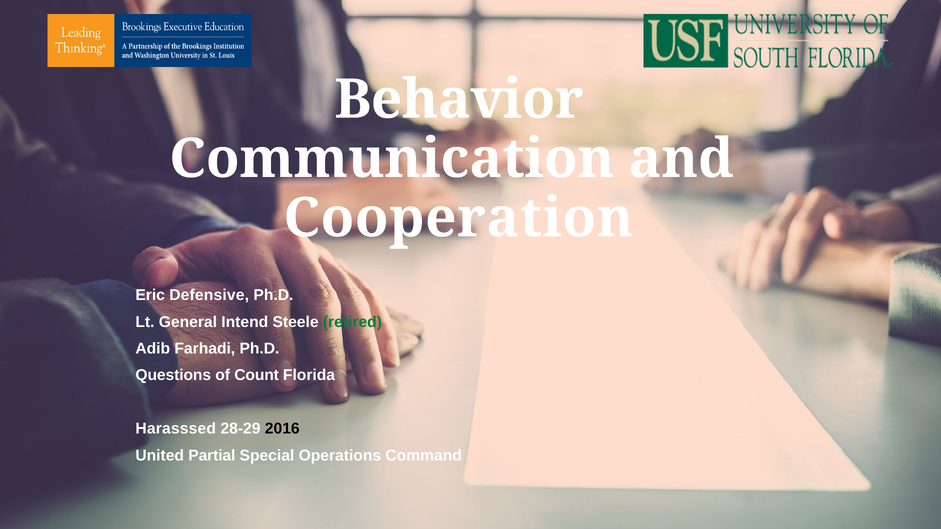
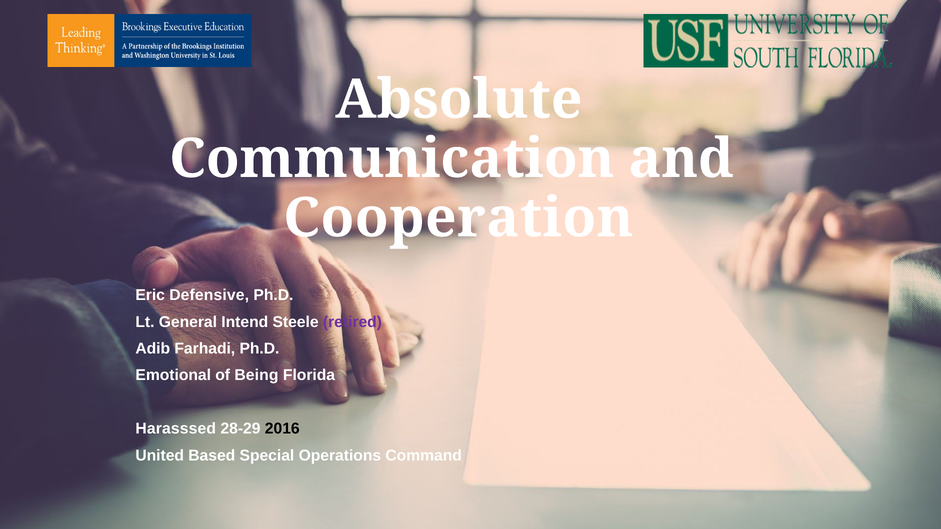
Behavior: Behavior -> Absolute
retired colour: green -> purple
Questions: Questions -> Emotional
Count: Count -> Being
Partial: Partial -> Based
